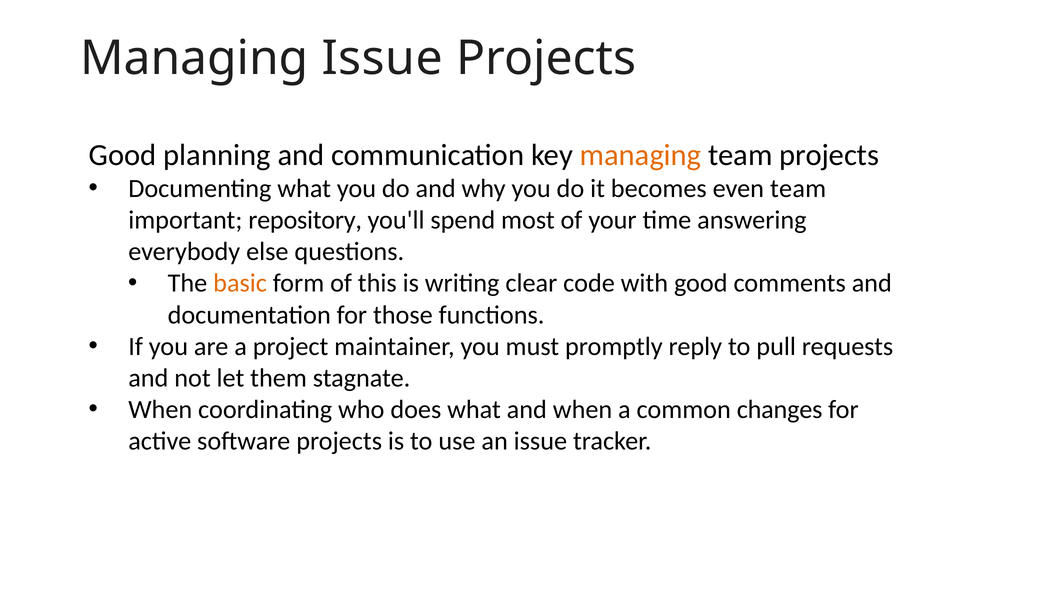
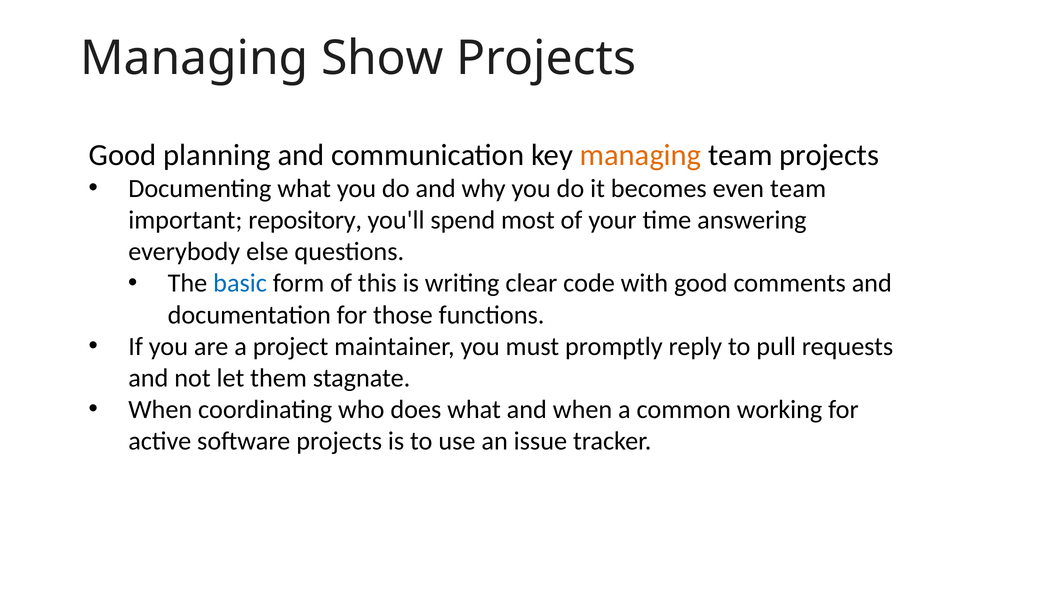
Managing Issue: Issue -> Show
basic colour: orange -> blue
changes: changes -> working
